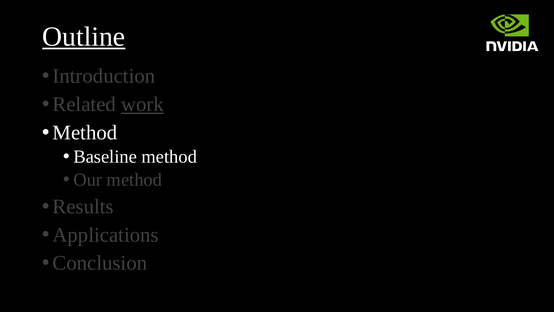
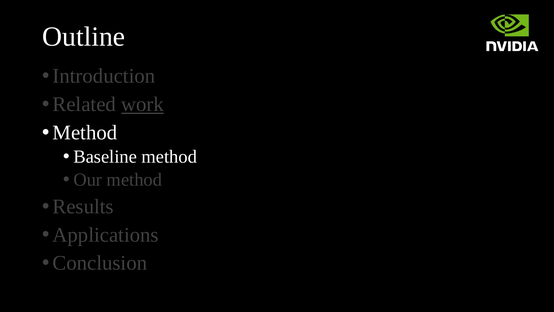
Outline underline: present -> none
